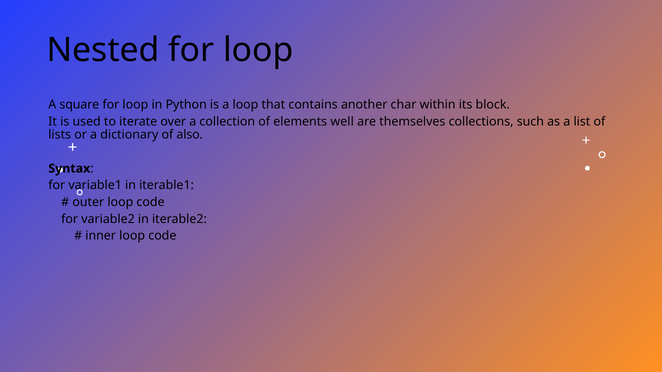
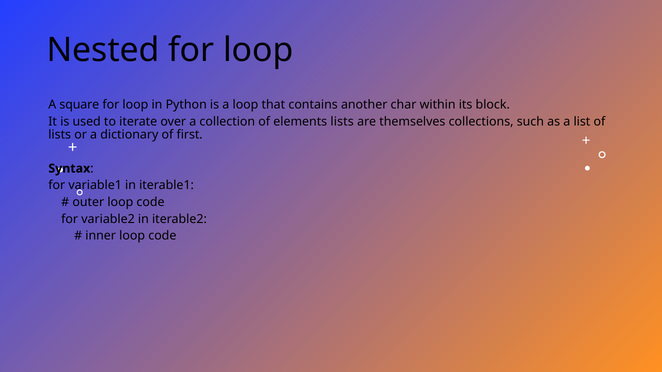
elements well: well -> lists
also: also -> first
